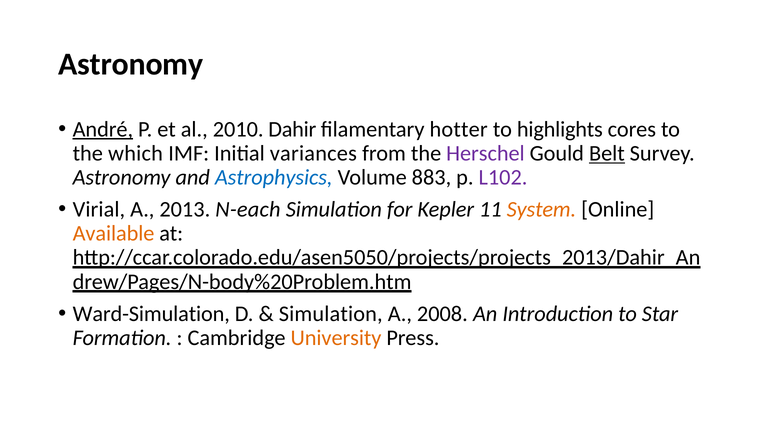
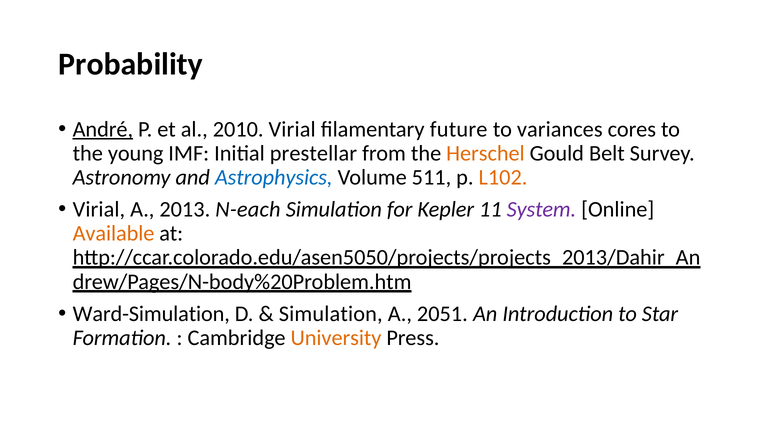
Astronomy at (131, 64): Astronomy -> Probability
2010 Dahir: Dahir -> Virial
hotter: hotter -> future
highlights: highlights -> variances
which: which -> young
variances: variances -> prestellar
Herschel colour: purple -> orange
Belt underline: present -> none
883: 883 -> 511
L102 colour: purple -> orange
System colour: orange -> purple
2008: 2008 -> 2051
